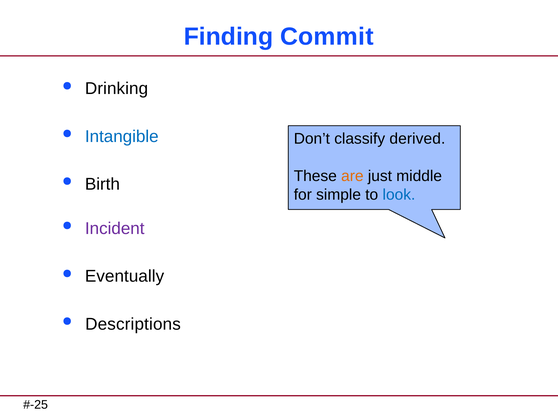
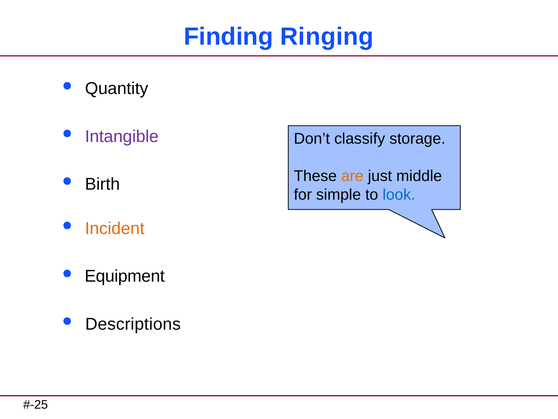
Commit: Commit -> Ringing
Drinking: Drinking -> Quantity
Intangible colour: blue -> purple
derived: derived -> storage
Incident colour: purple -> orange
Eventually: Eventually -> Equipment
